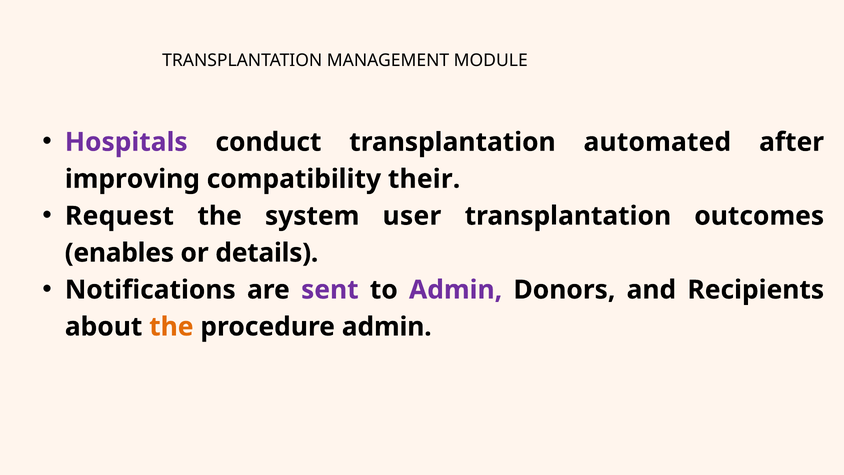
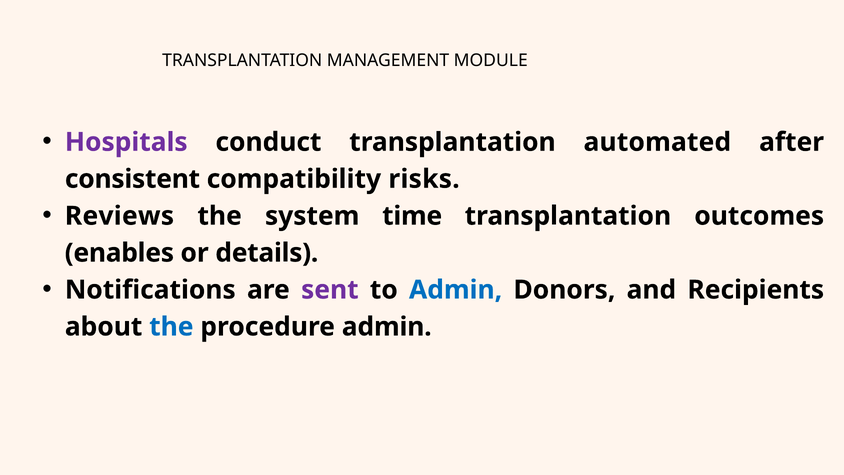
improving: improving -> consistent
their: their -> risks
Request: Request -> Reviews
user: user -> time
Admin at (456, 290) colour: purple -> blue
the at (171, 327) colour: orange -> blue
